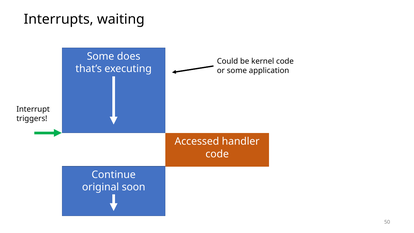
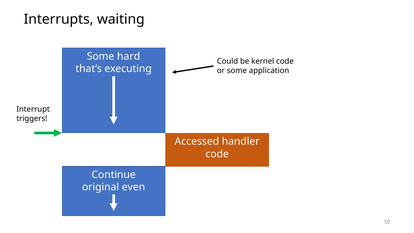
does: does -> hard
soon: soon -> even
